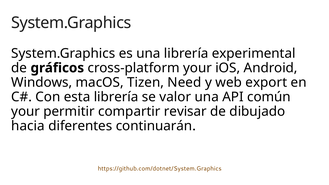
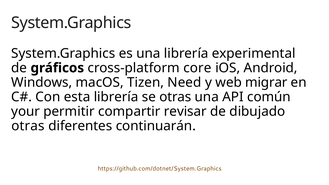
cross-platform your: your -> core
export: export -> migrar
se valor: valor -> otras
hacia at (28, 126): hacia -> otras
